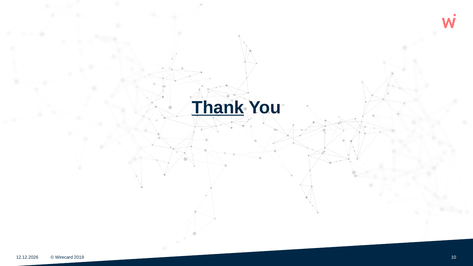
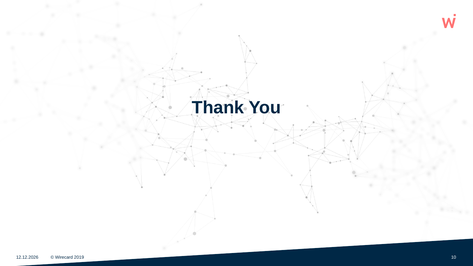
Thank underline: present -> none
